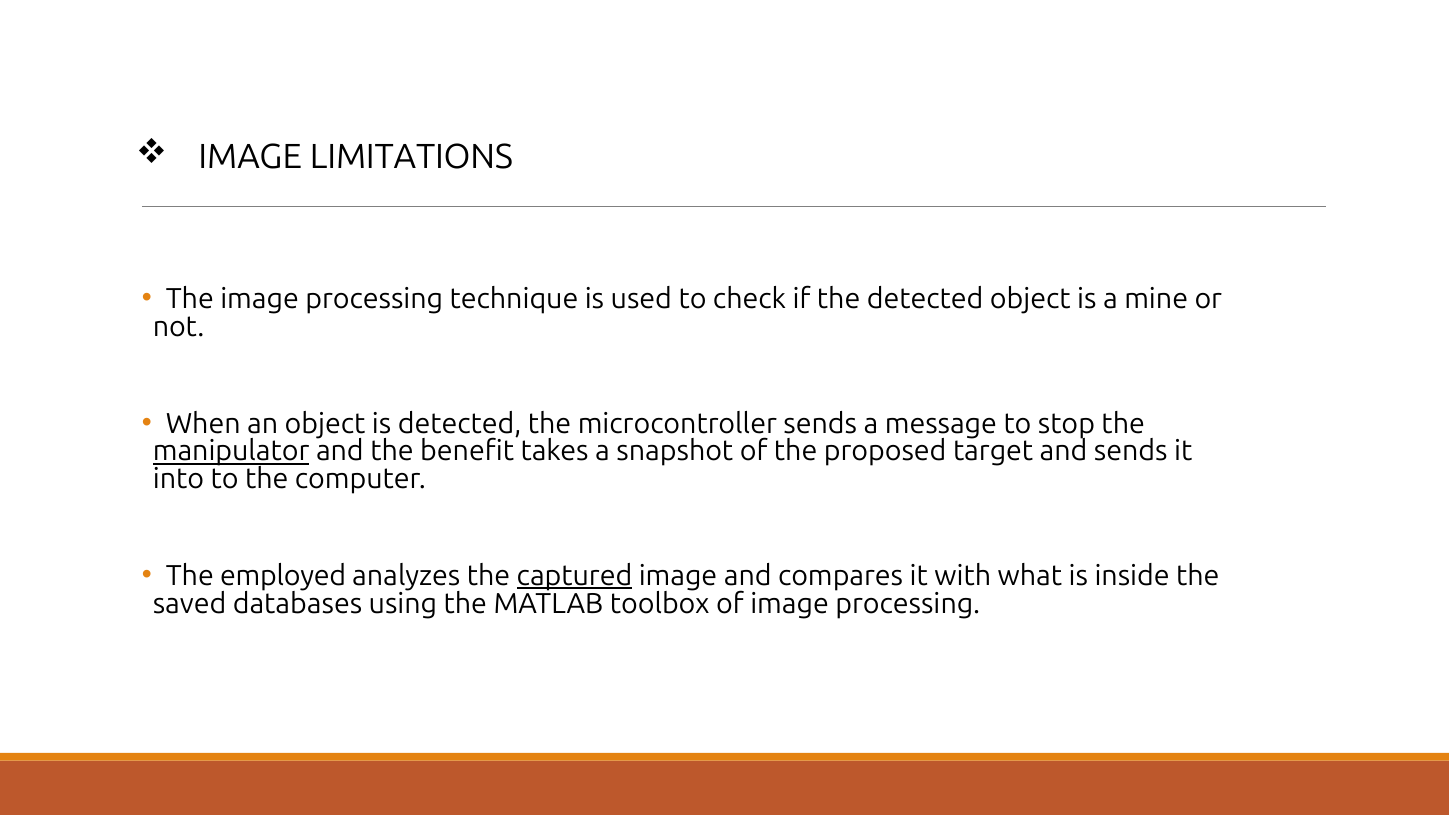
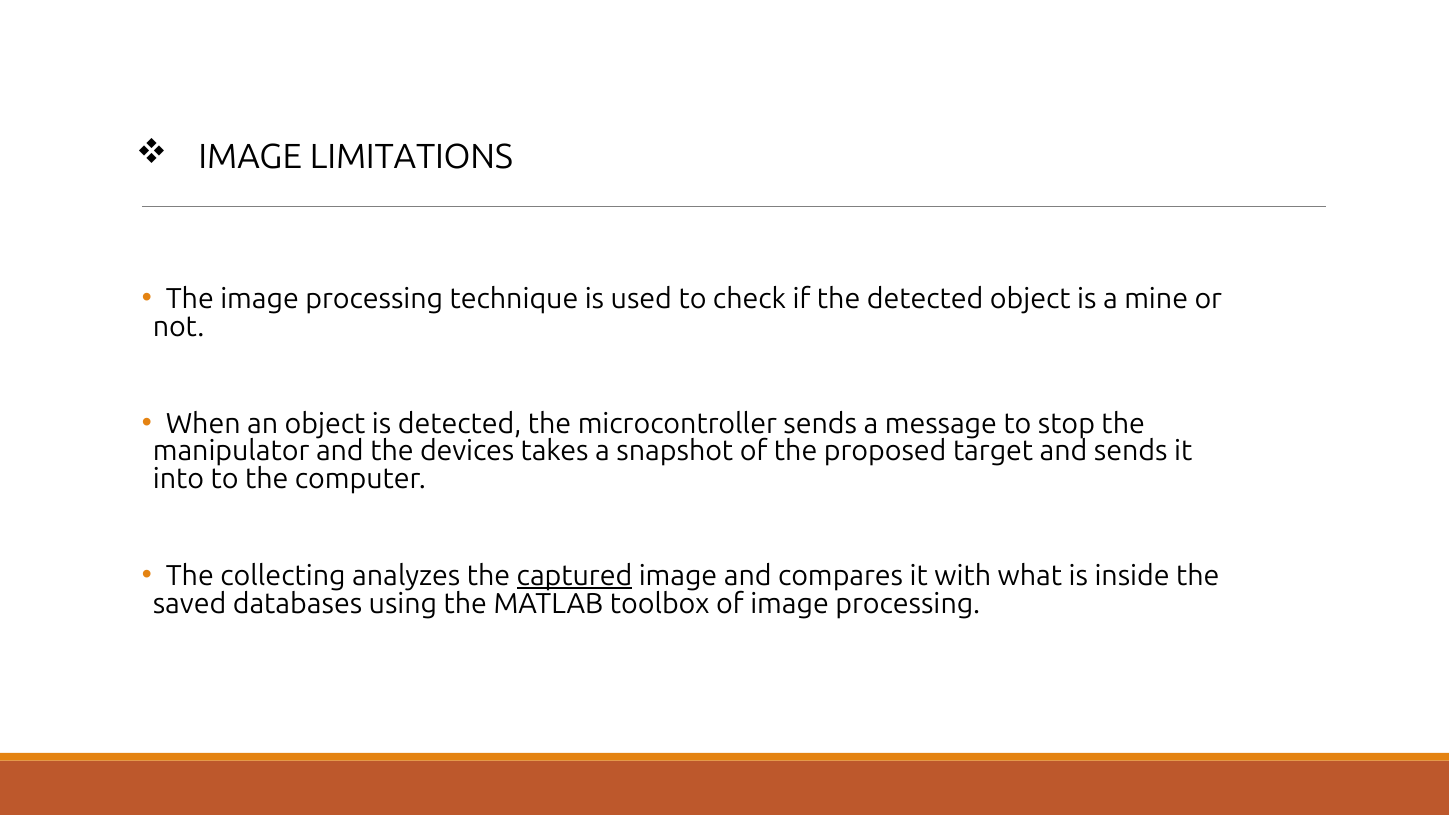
manipulator underline: present -> none
benefit: benefit -> devices
employed: employed -> collecting
